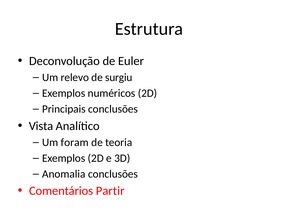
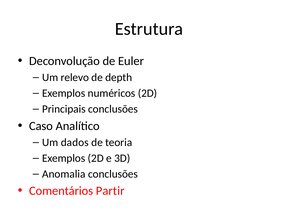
surgiu: surgiu -> depth
Vista: Vista -> Caso
foram: foram -> dados
